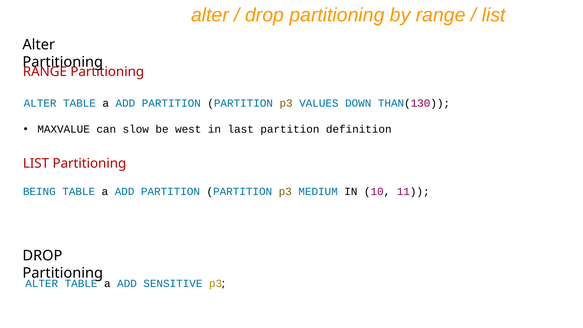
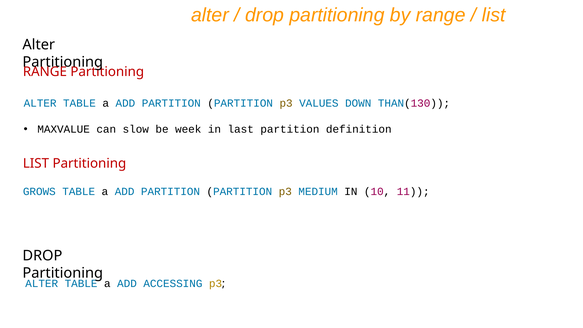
west: west -> week
BEING: BEING -> GROWS
SENSITIVE: SENSITIVE -> ACCESSING
